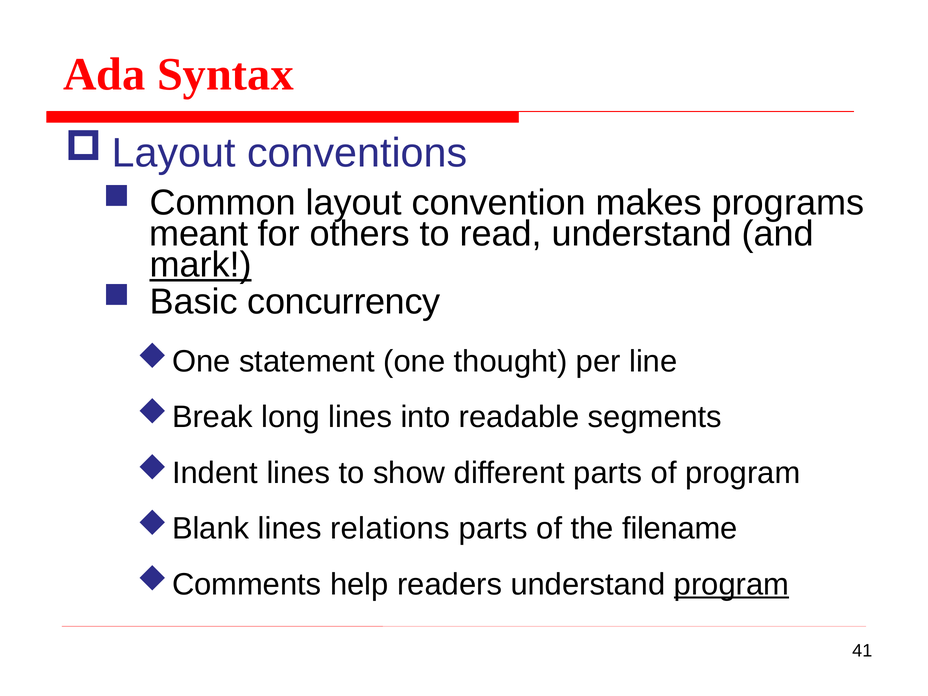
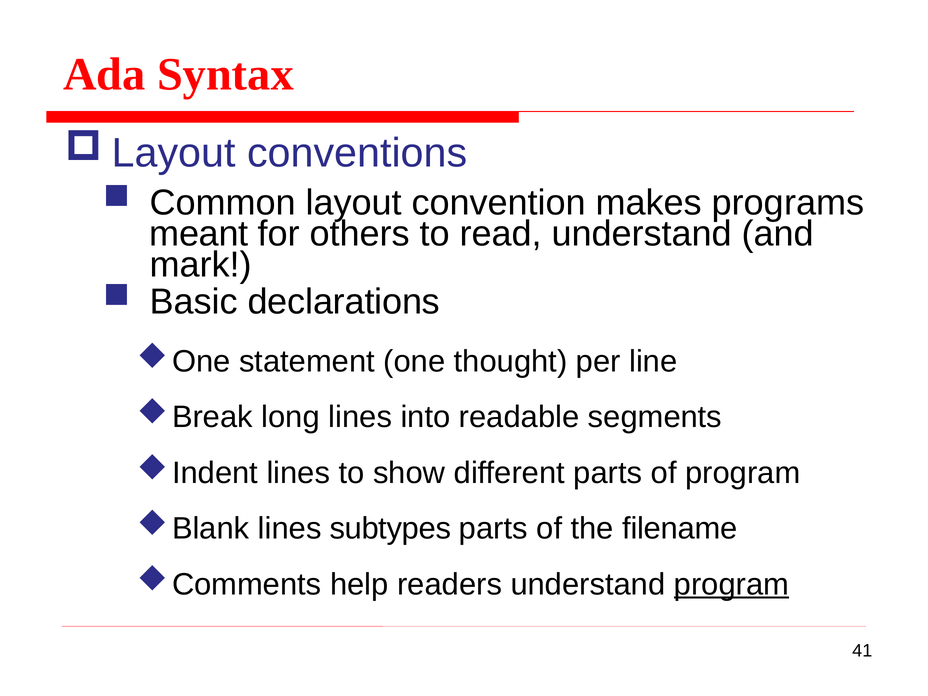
mark underline: present -> none
concurrency: concurrency -> declarations
relations: relations -> subtypes
